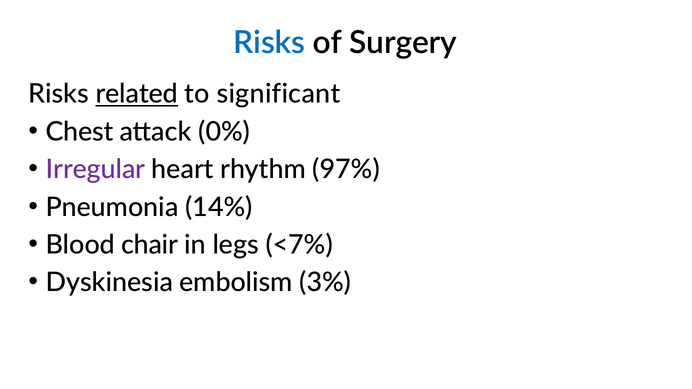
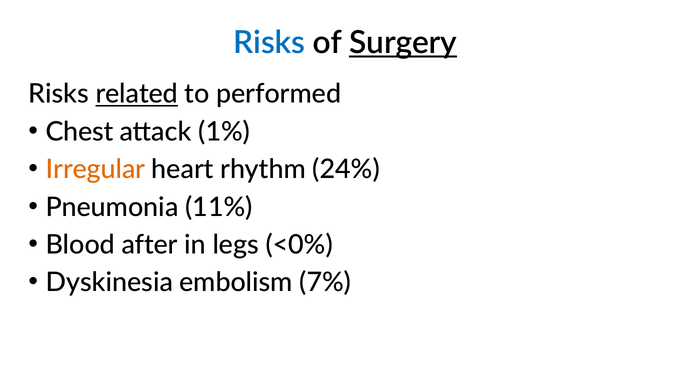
Surgery underline: none -> present
significant: significant -> performed
0%: 0% -> 1%
Irregular colour: purple -> orange
97%: 97% -> 24%
14%: 14% -> 11%
chair: chair -> after
<7%: <7% -> <0%
3%: 3% -> 7%
